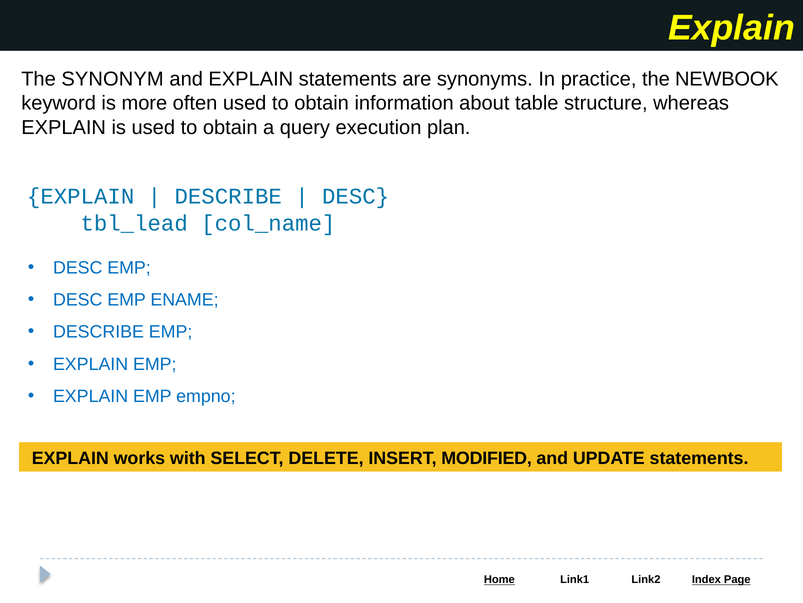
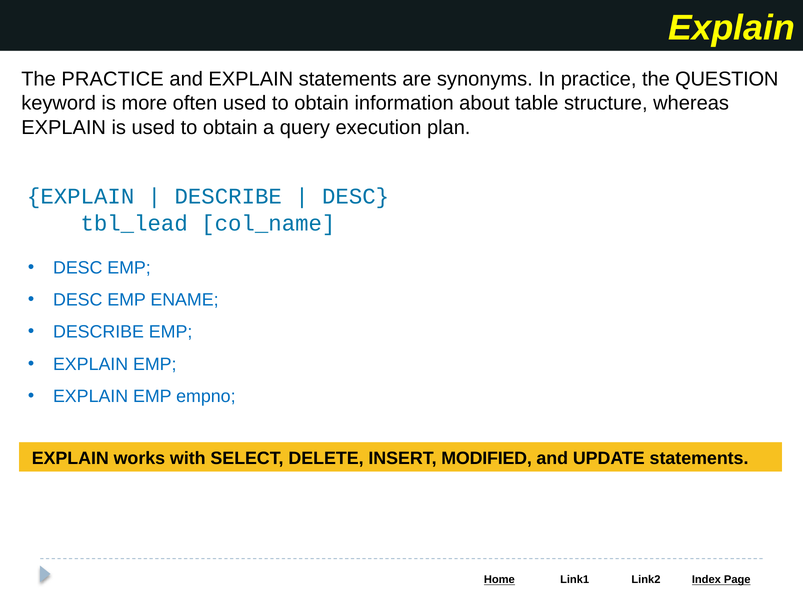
The SYNONYM: SYNONYM -> PRACTICE
NEWBOOK: NEWBOOK -> QUESTION
